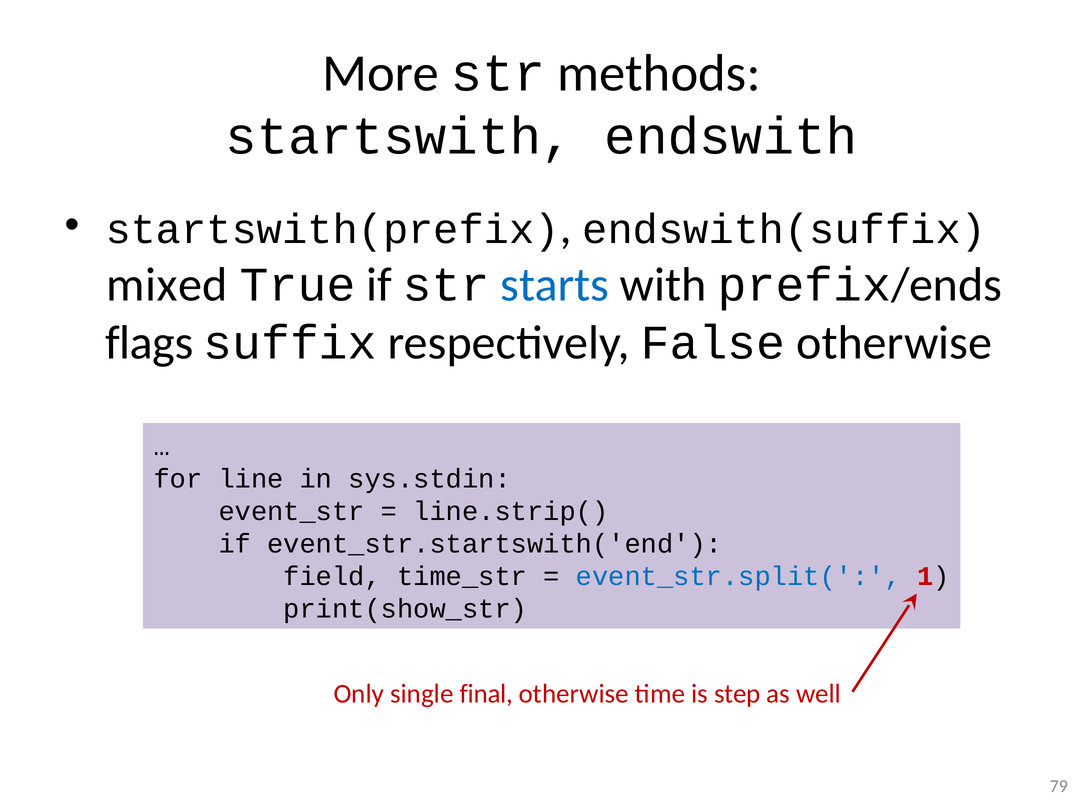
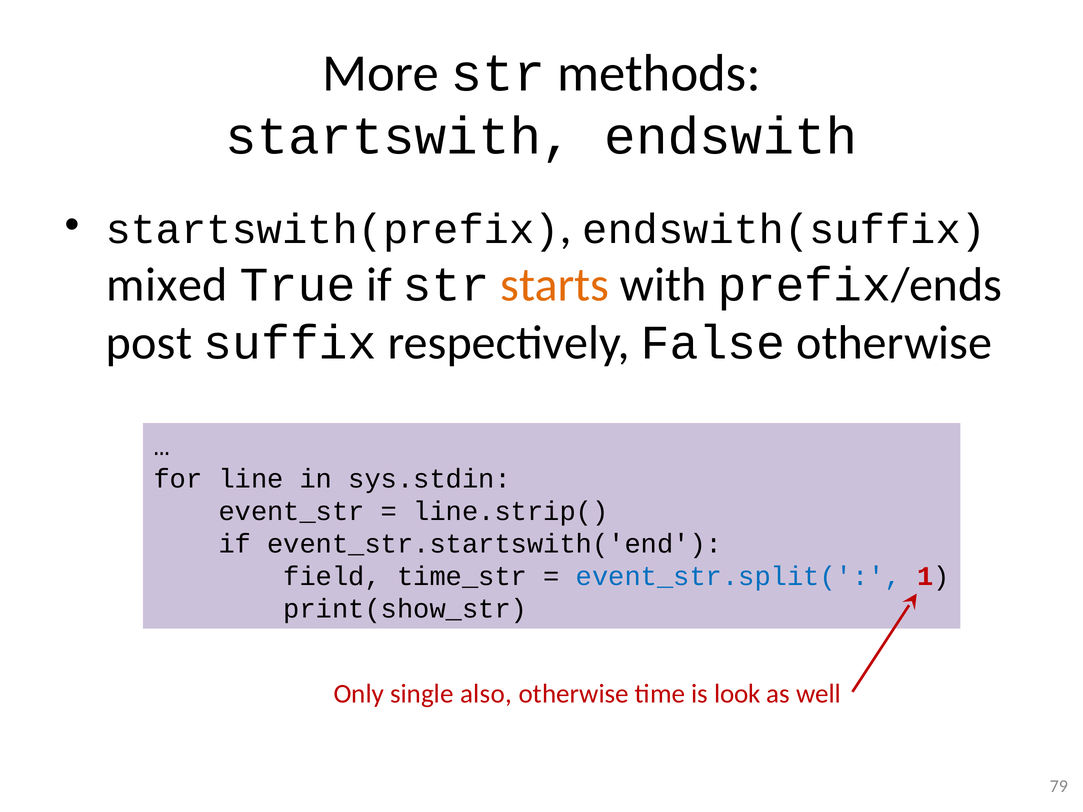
starts colour: blue -> orange
flags: flags -> post
final: final -> also
step: step -> look
